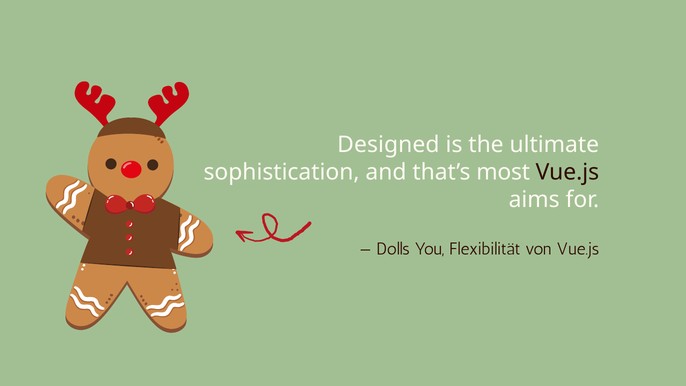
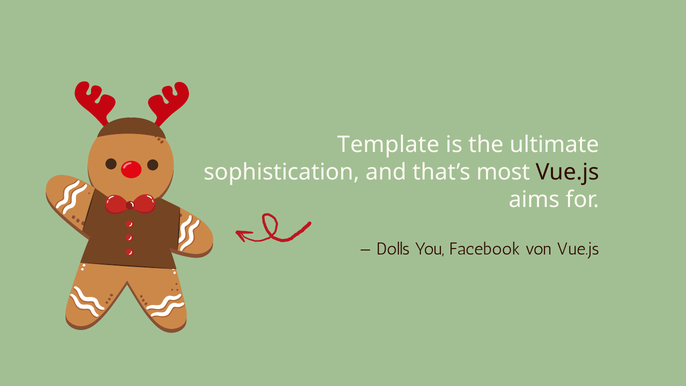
Designed: Designed -> Template
Flexibilität: Flexibilität -> Facebook
